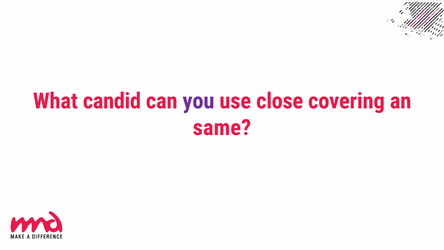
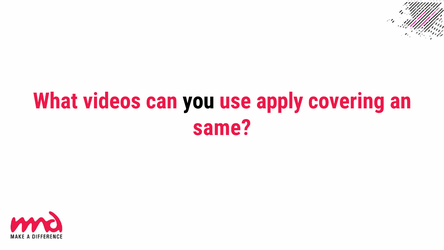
candid: candid -> videos
you colour: purple -> black
close: close -> apply
